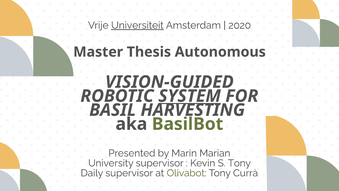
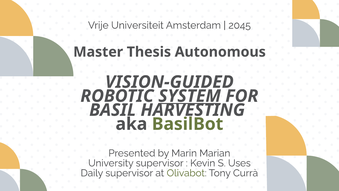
Universiteit underline: present -> none
2020: 2020 -> 2045
S Tony: Tony -> Uses
